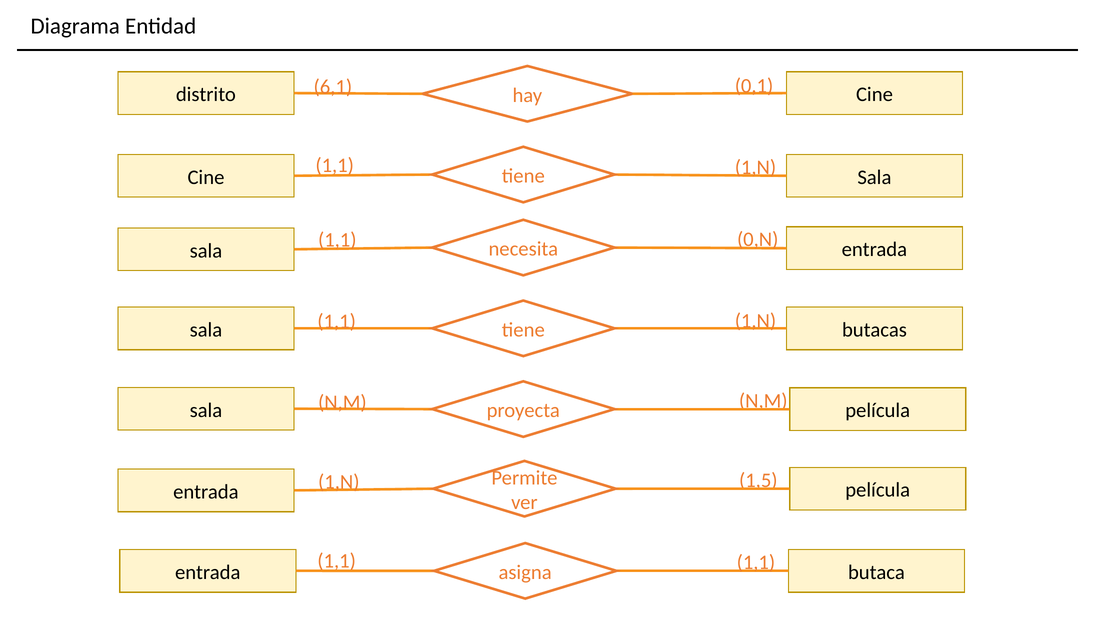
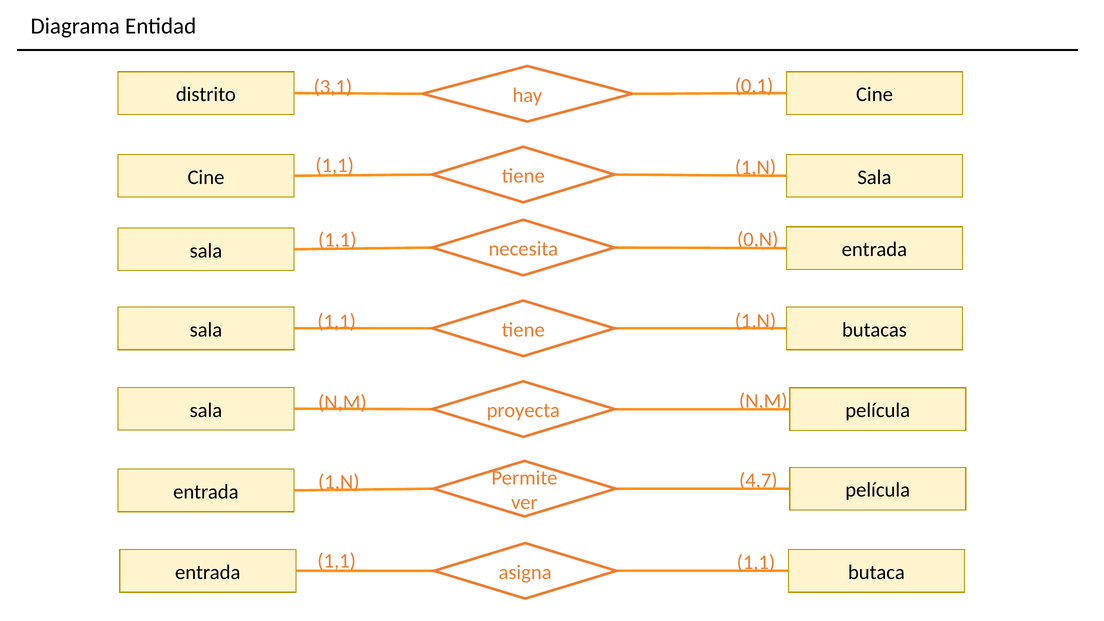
6,1: 6,1 -> 3,1
1,5: 1,5 -> 4,7
